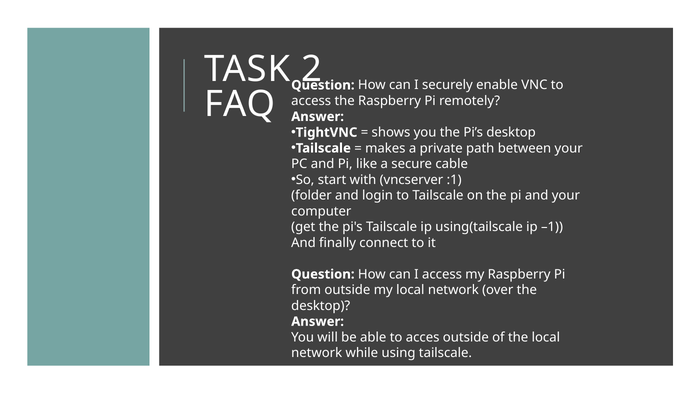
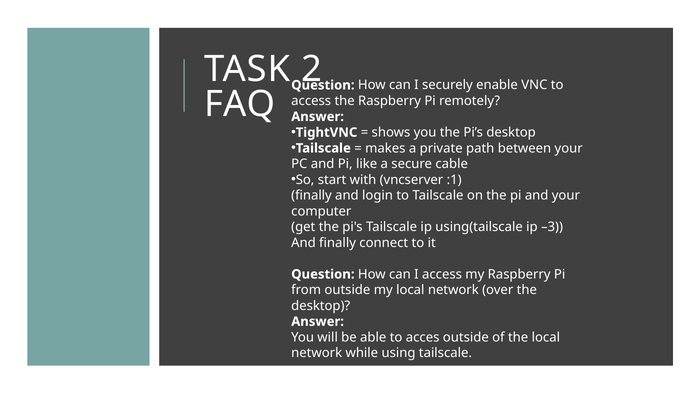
folder at (311, 195): folder -> finally
–1: –1 -> –3
